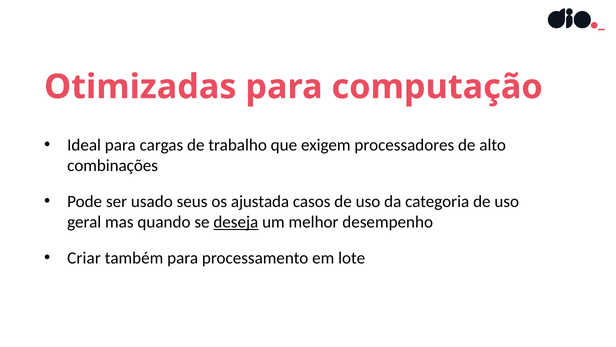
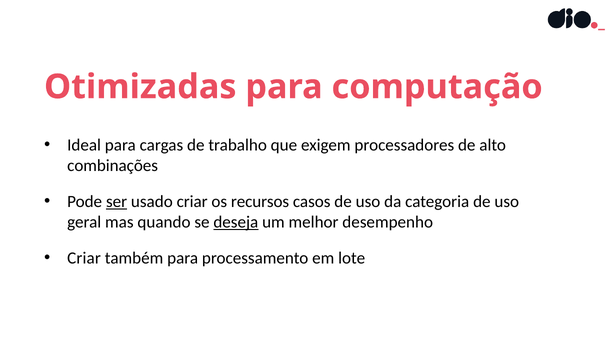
ser underline: none -> present
usado seus: seus -> criar
ajustada: ajustada -> recursos
